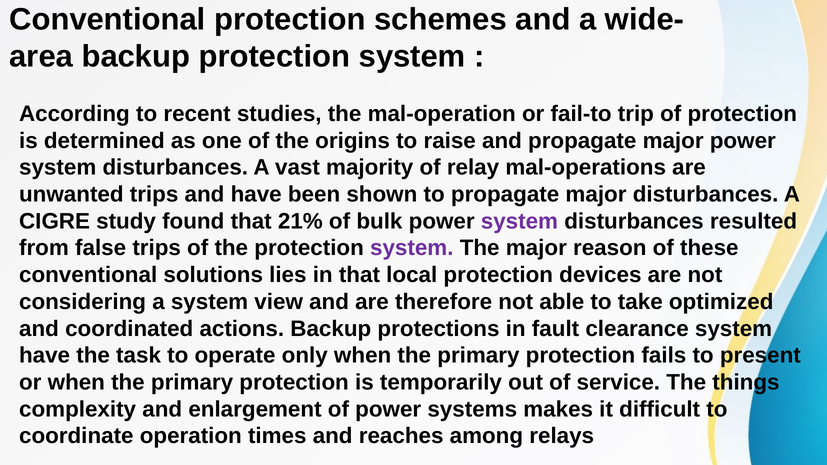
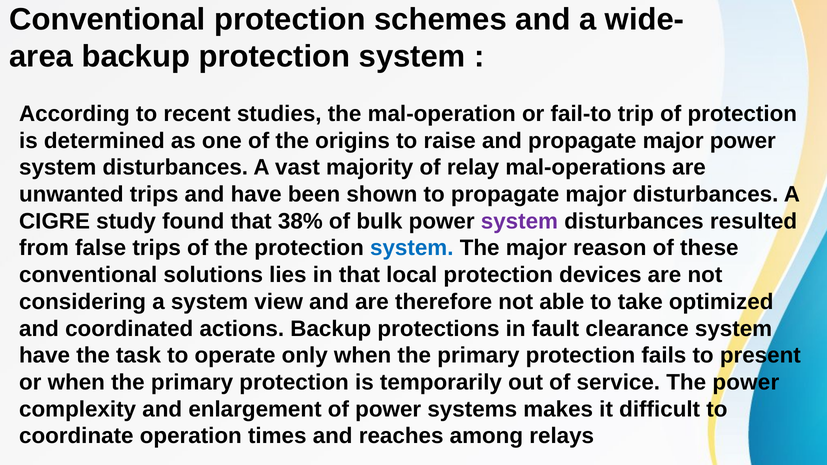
21%: 21% -> 38%
system at (412, 248) colour: purple -> blue
The things: things -> power
